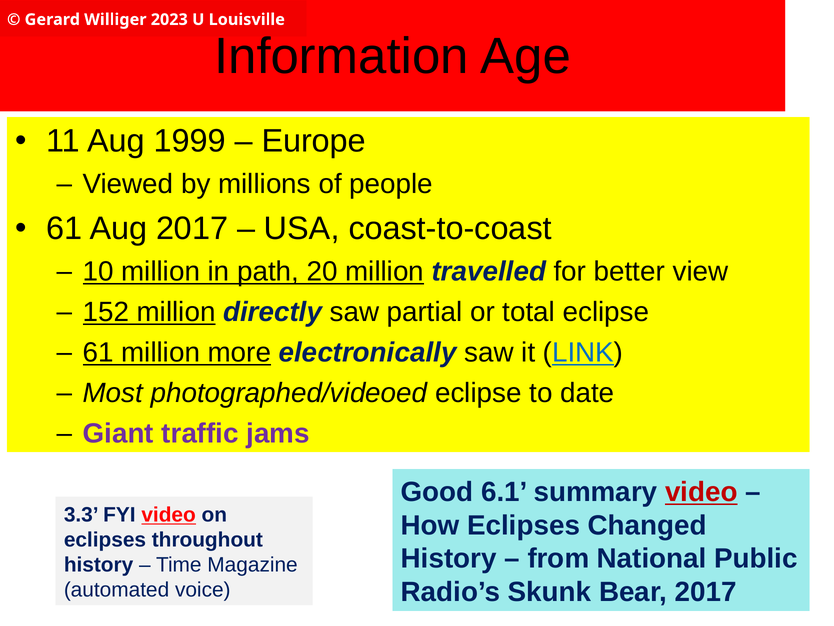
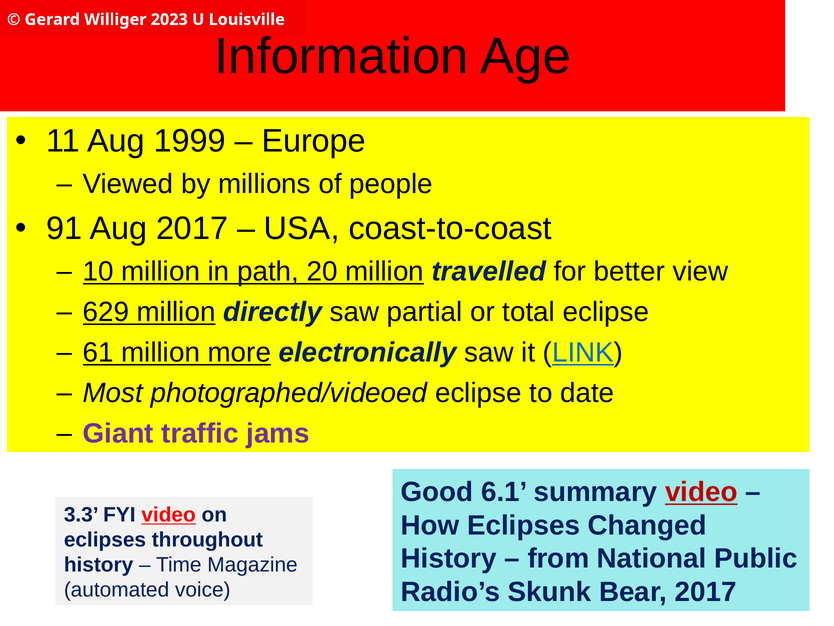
61 at (64, 228): 61 -> 91
152: 152 -> 629
